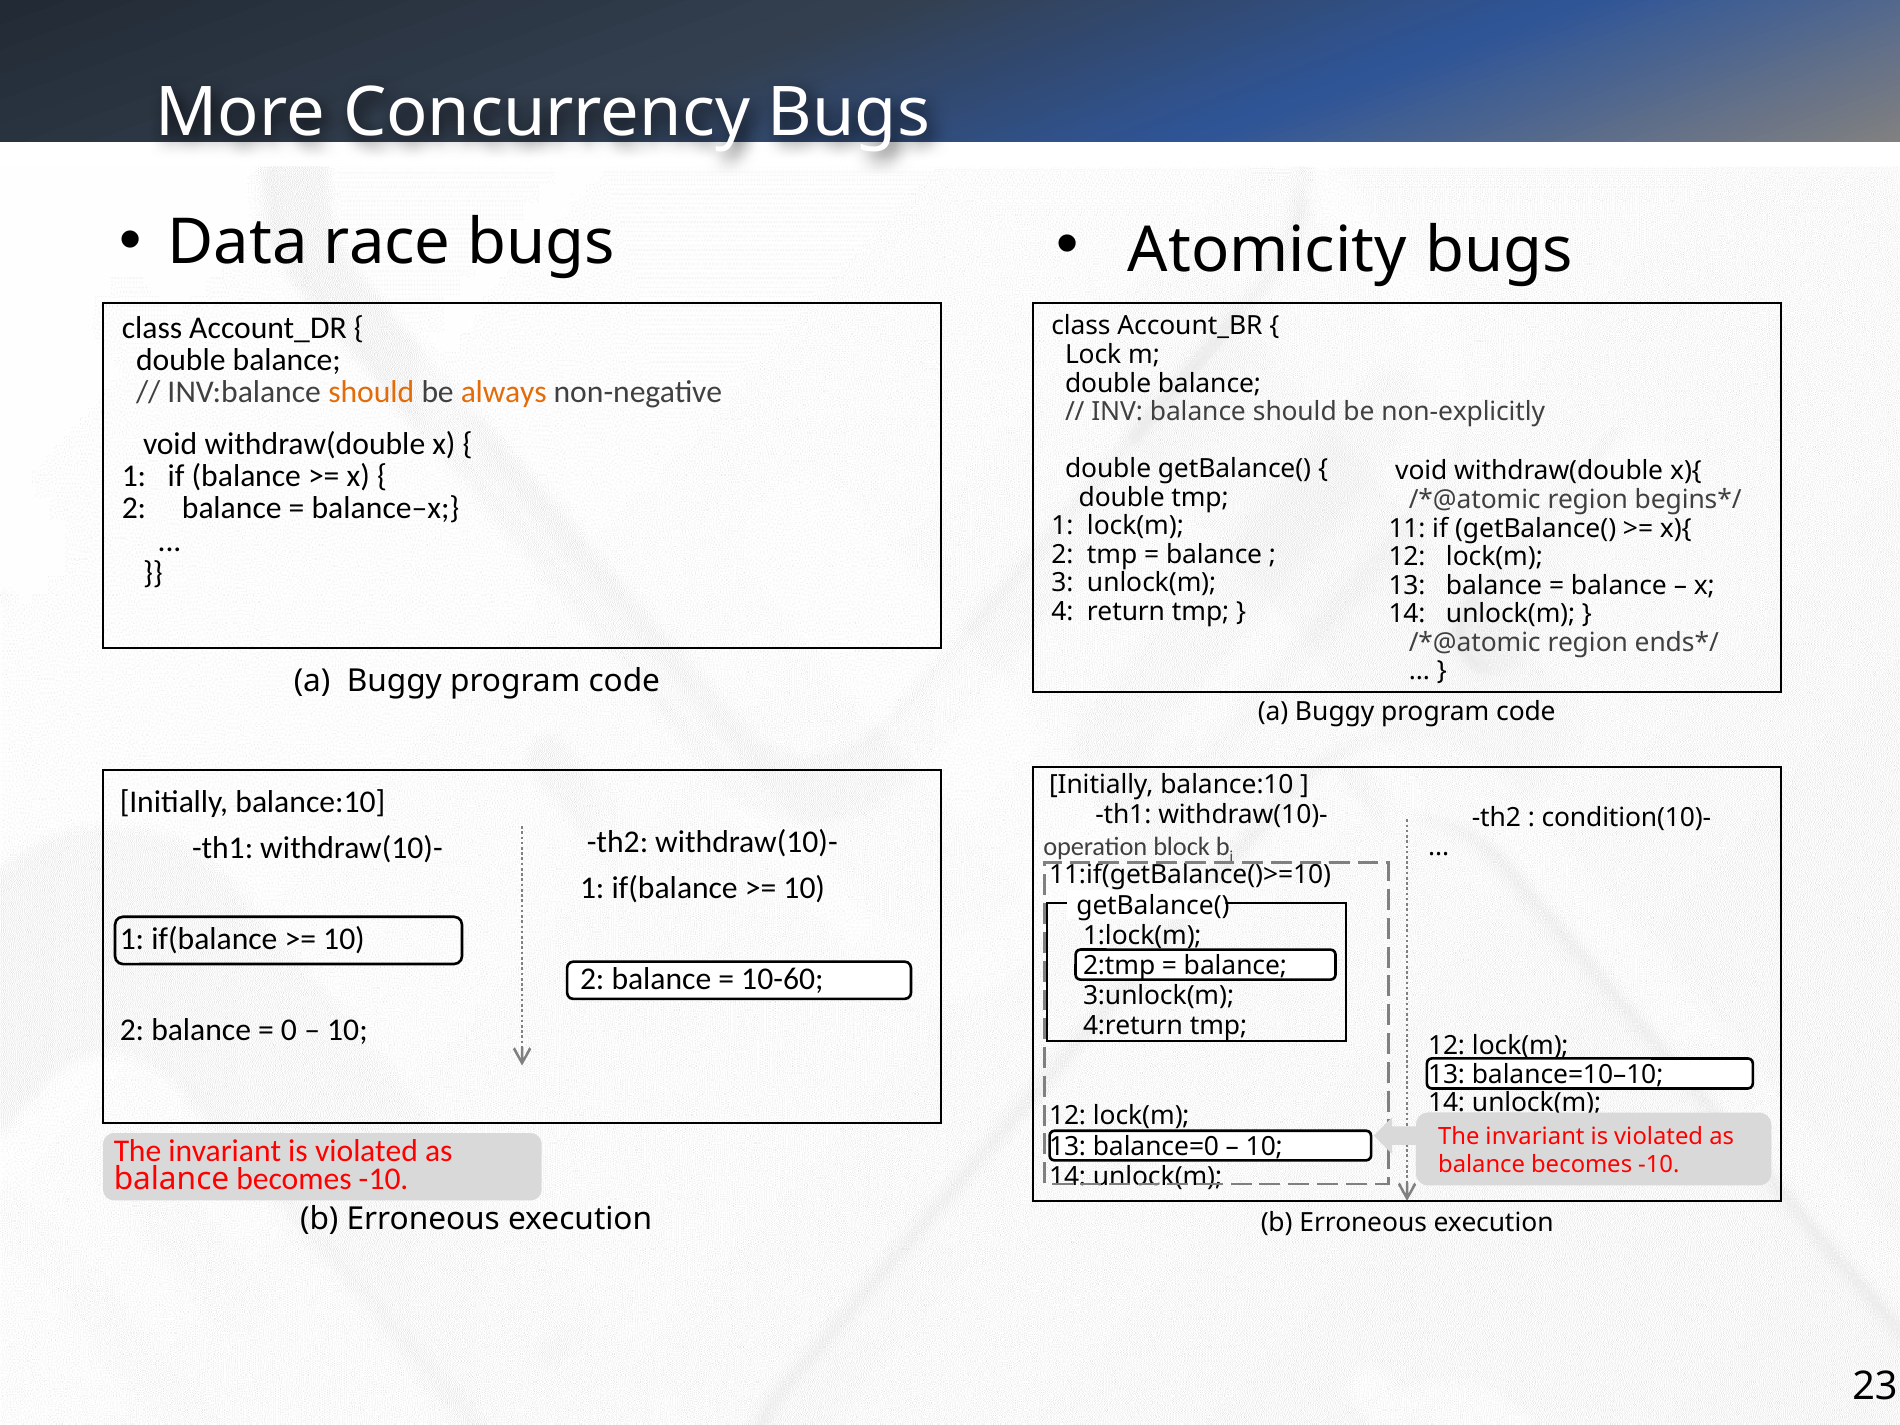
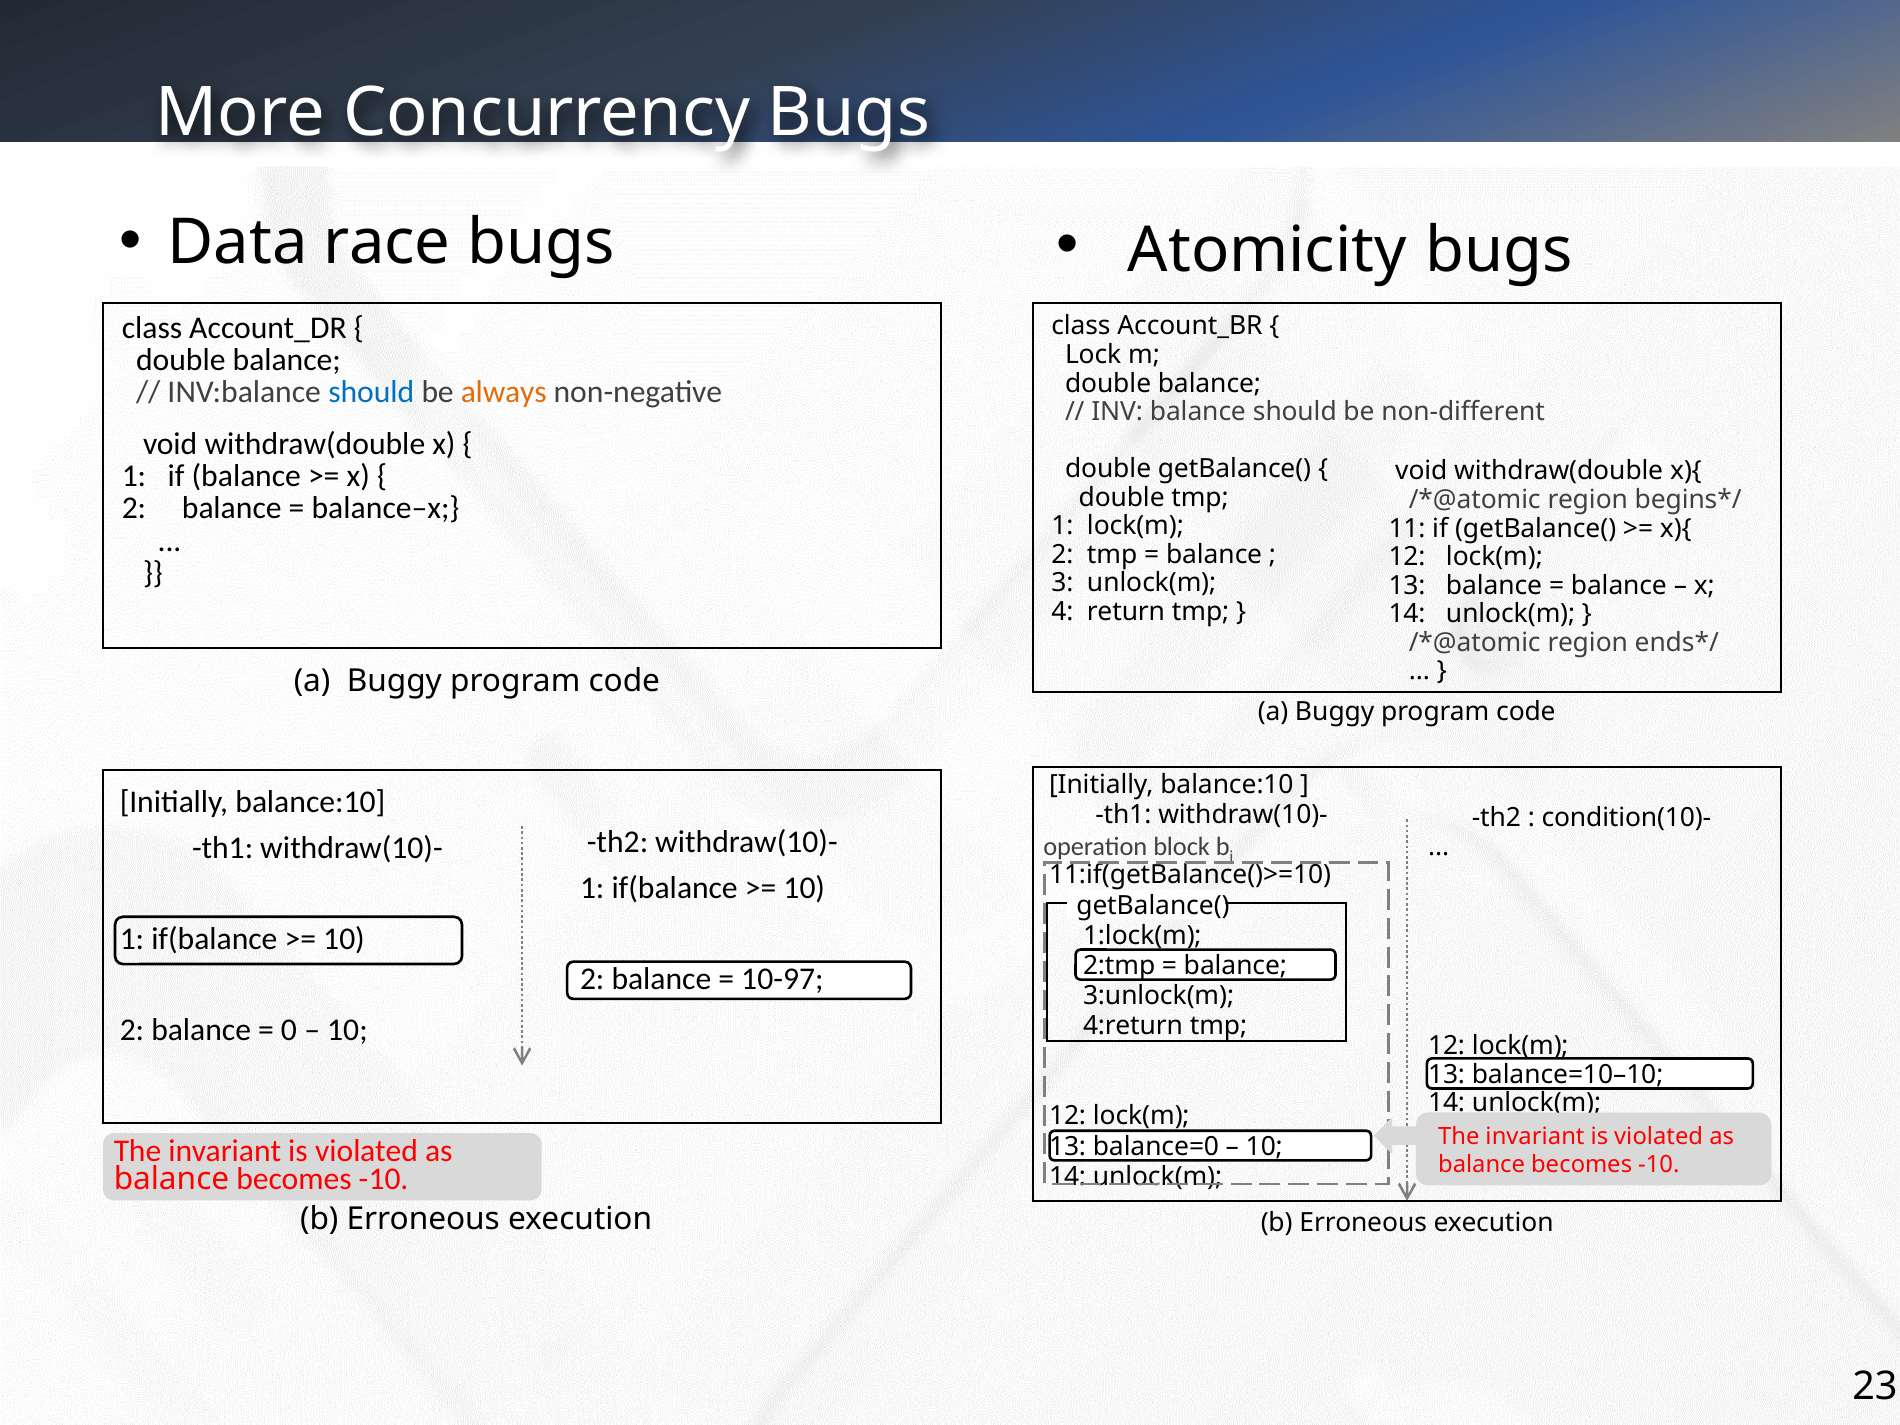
should at (371, 393) colour: orange -> blue
non-explicitly: non-explicitly -> non-different
10-60: 10-60 -> 10-97
